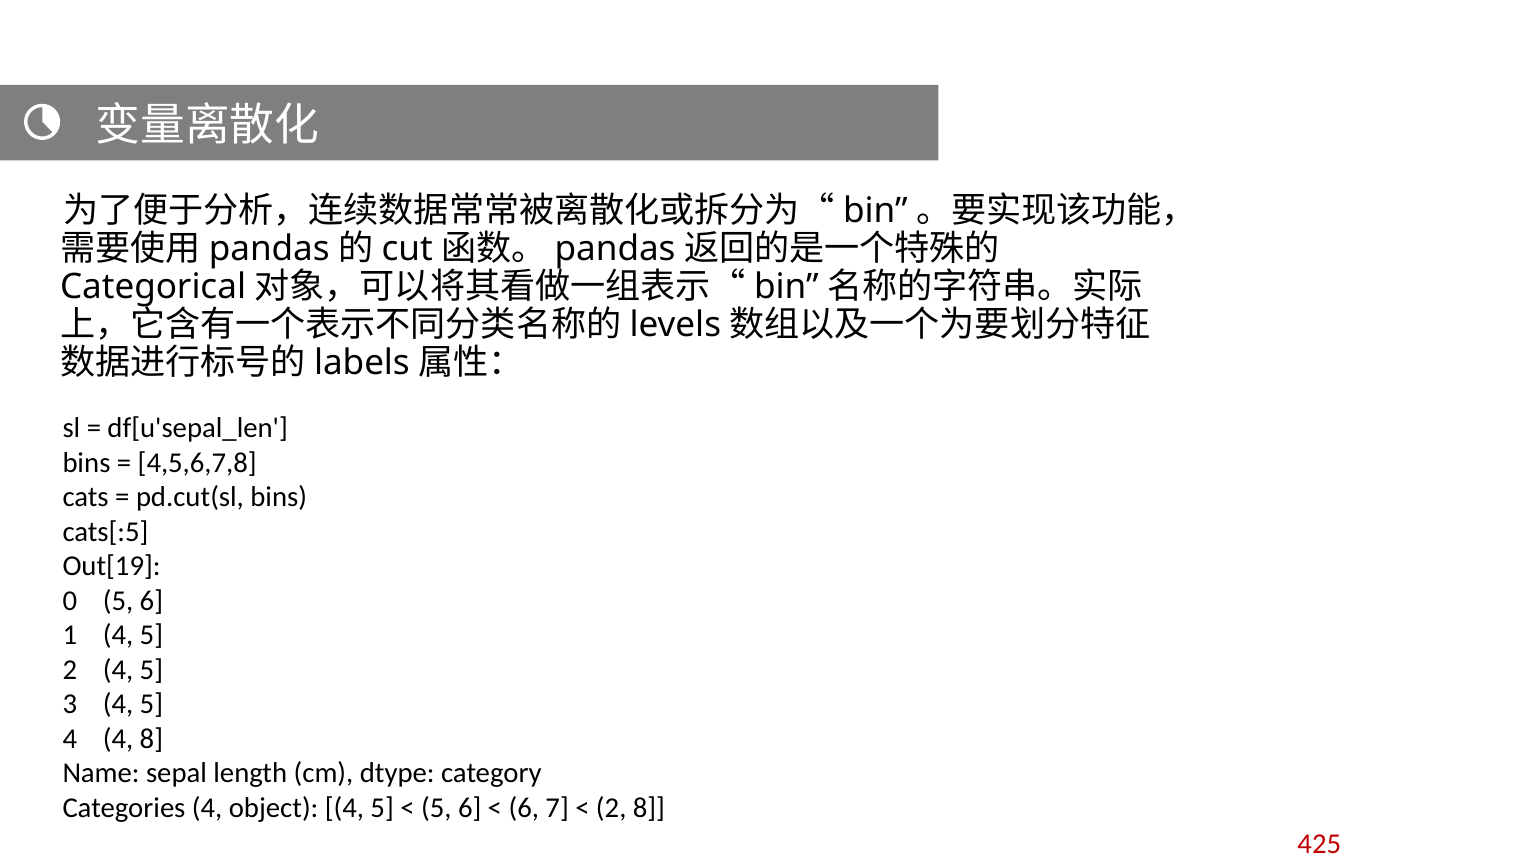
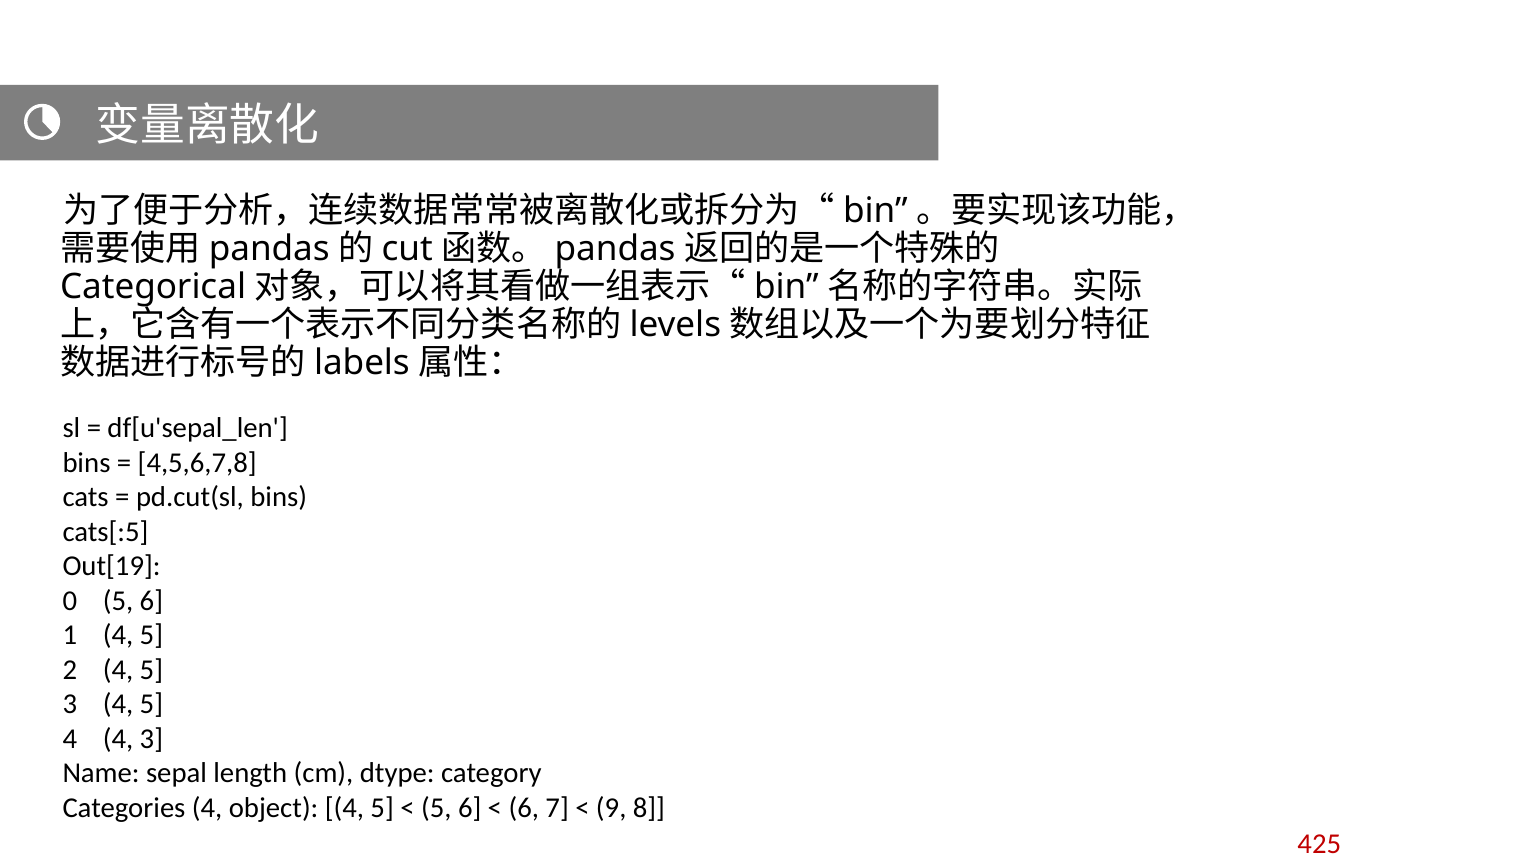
4 8: 8 -> 3
2 at (611, 808): 2 -> 9
